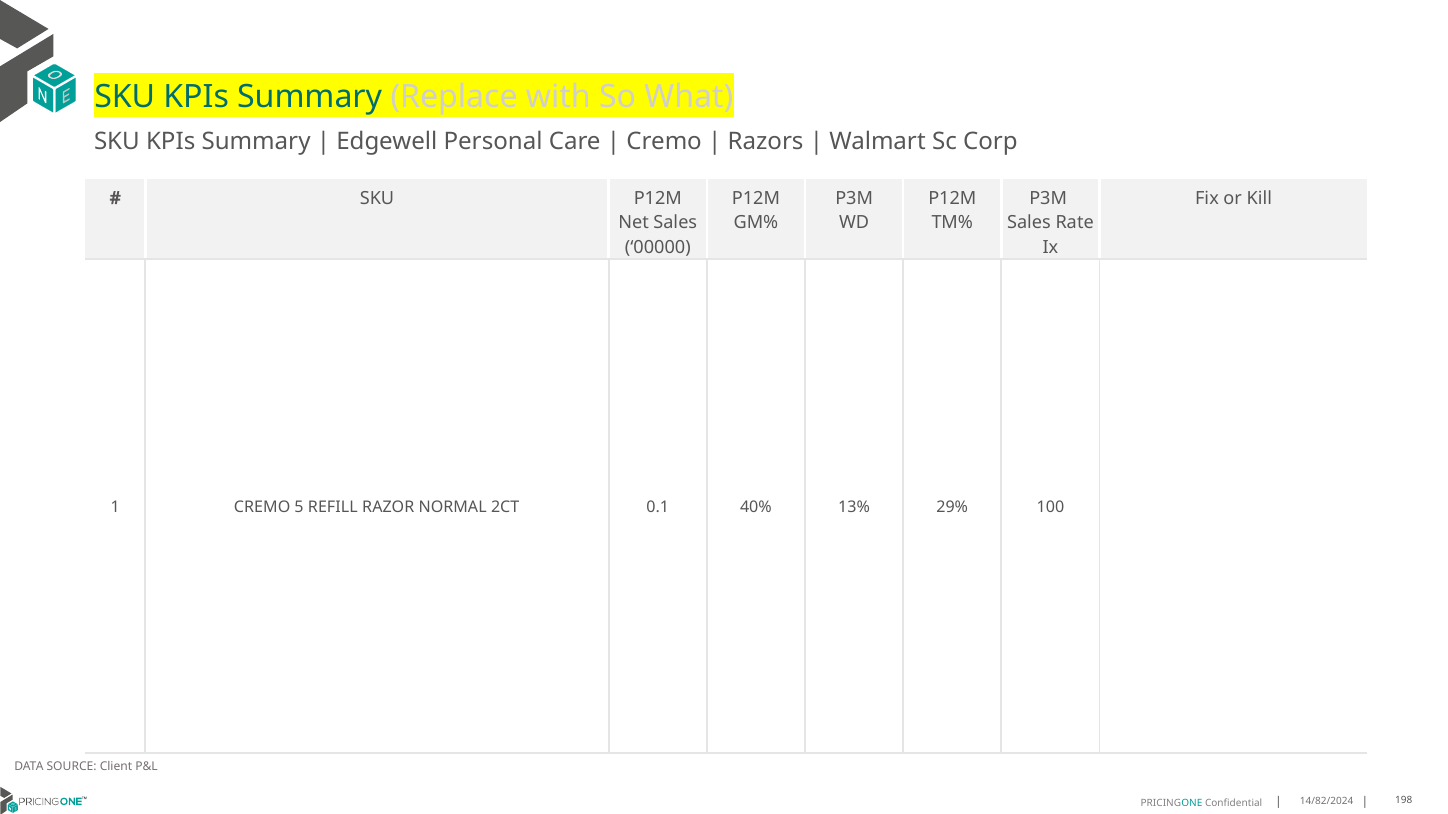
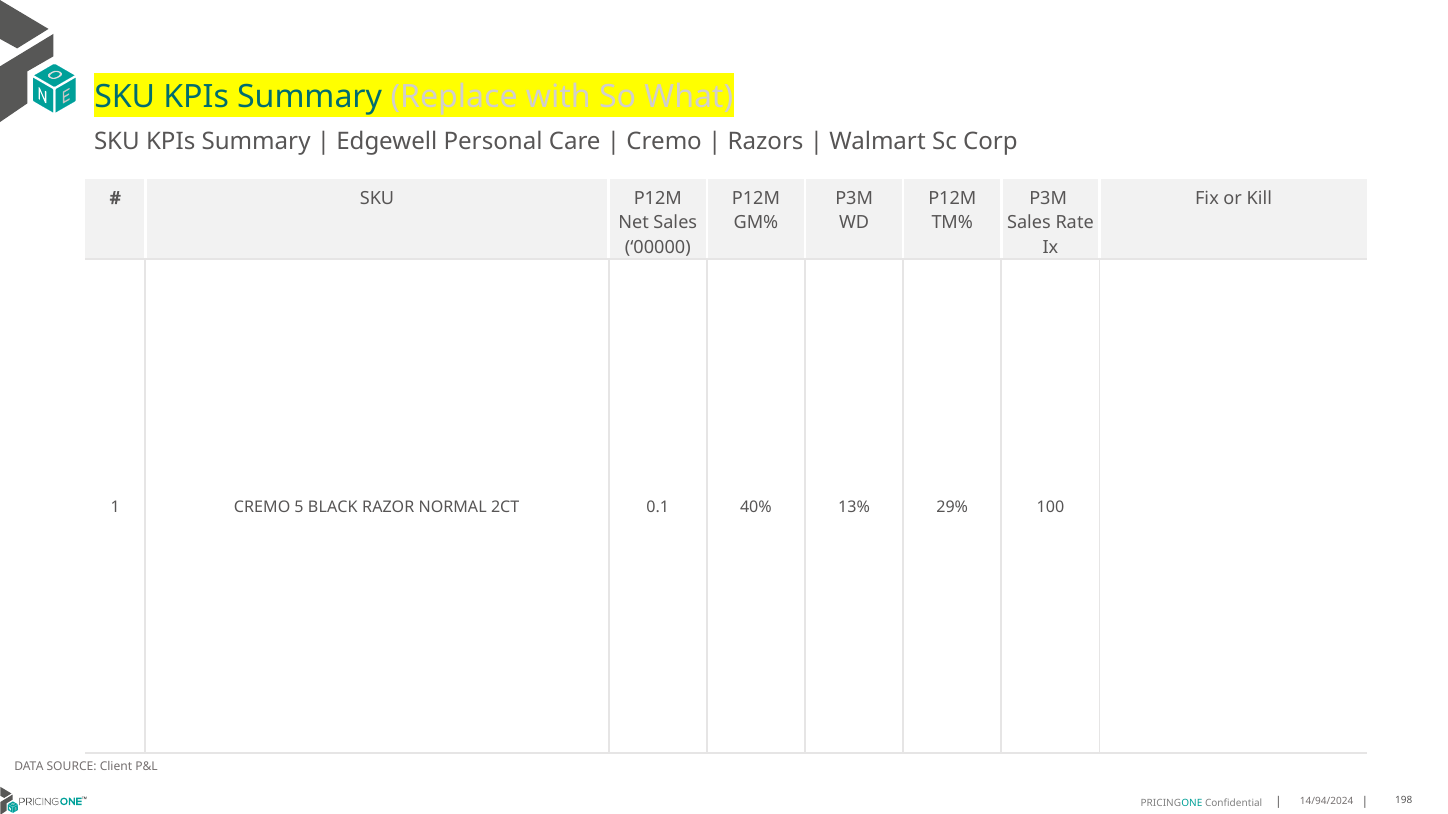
REFILL: REFILL -> BLACK
14/82/2024: 14/82/2024 -> 14/94/2024
